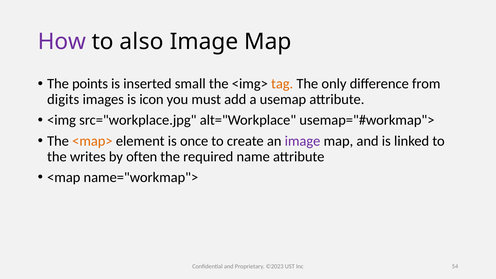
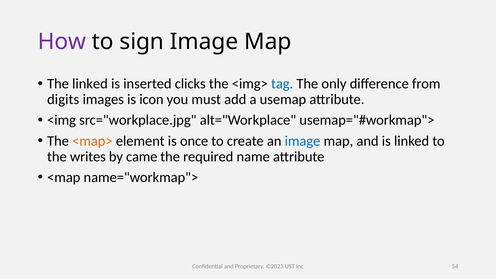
also: also -> sign
The points: points -> linked
small: small -> clicks
tag colour: orange -> blue
image at (303, 141) colour: purple -> blue
often: often -> came
